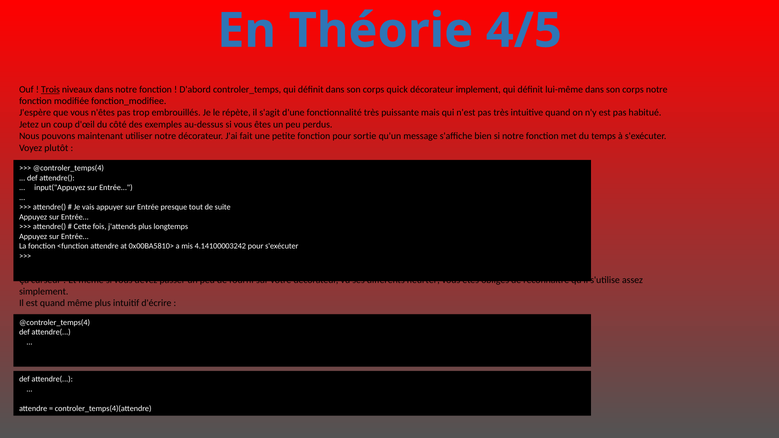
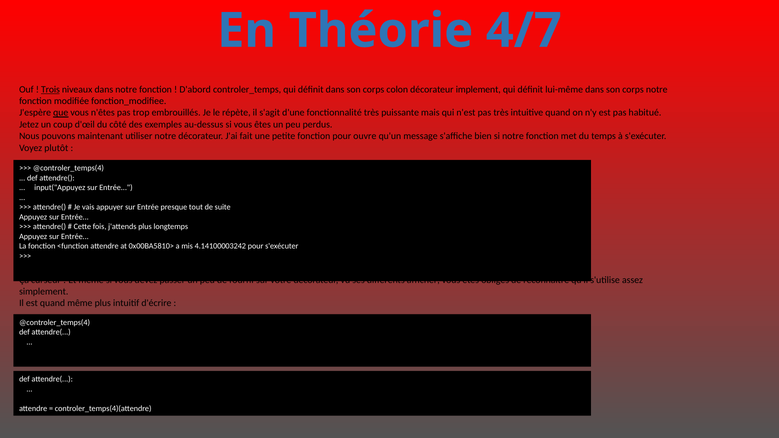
4/5: 4/5 -> 4/7
quick: quick -> colon
que at (61, 113) underline: none -> present
sortie: sortie -> ouvre
heurter: heurter -> afficher
